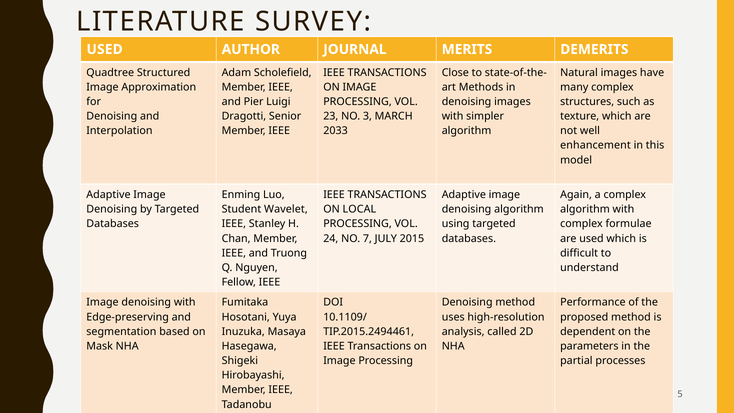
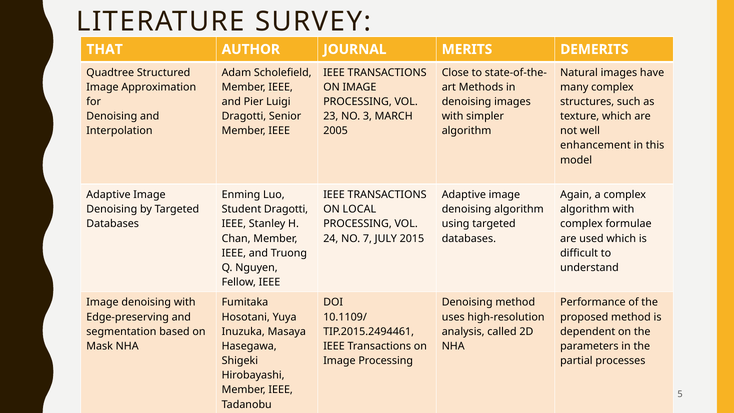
USED at (105, 49): USED -> THAT
2033: 2033 -> 2005
Student Wavelet: Wavelet -> Dragotti
